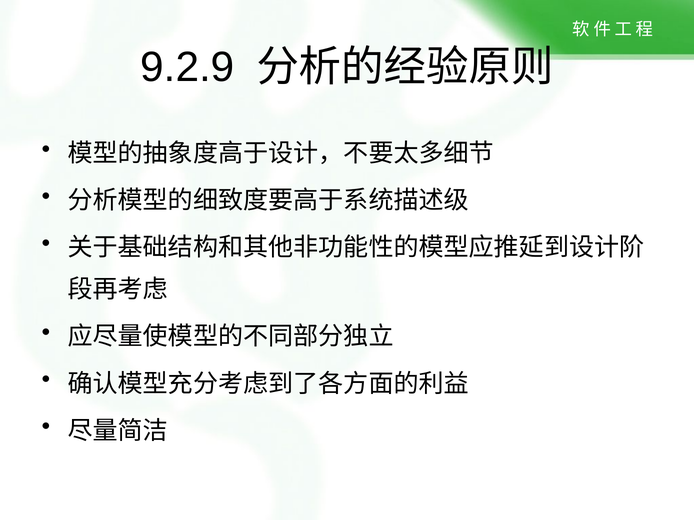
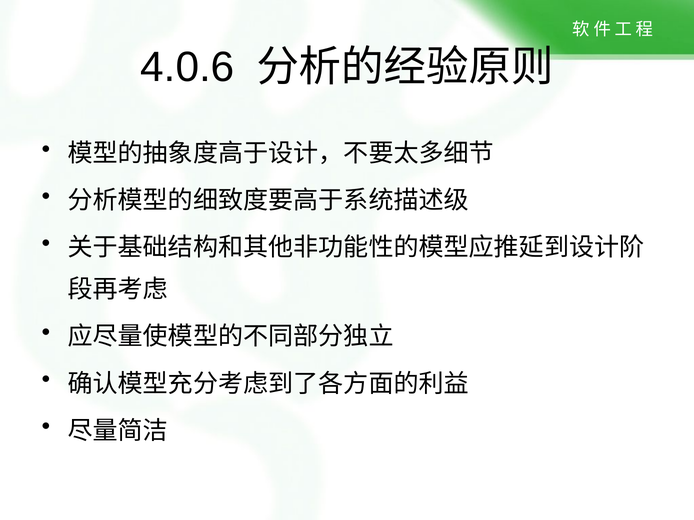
9.2.9: 9.2.9 -> 4.0.6
